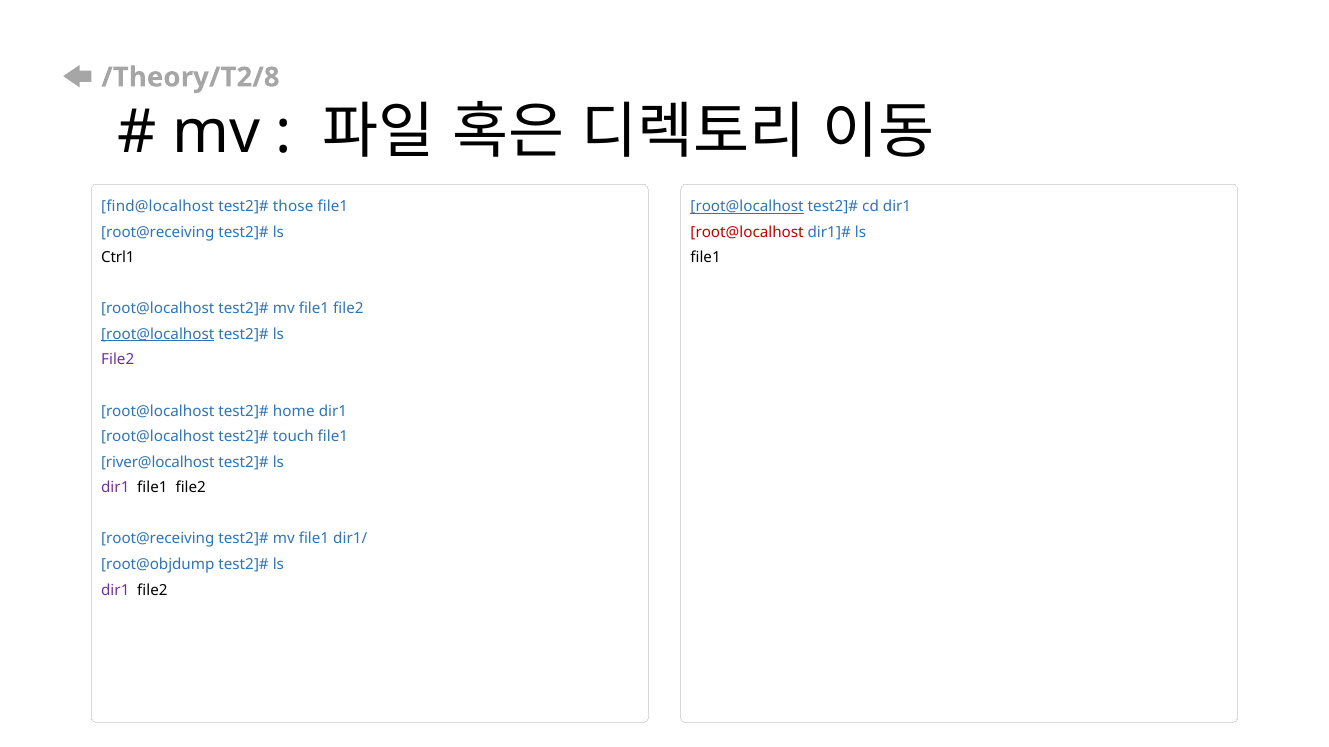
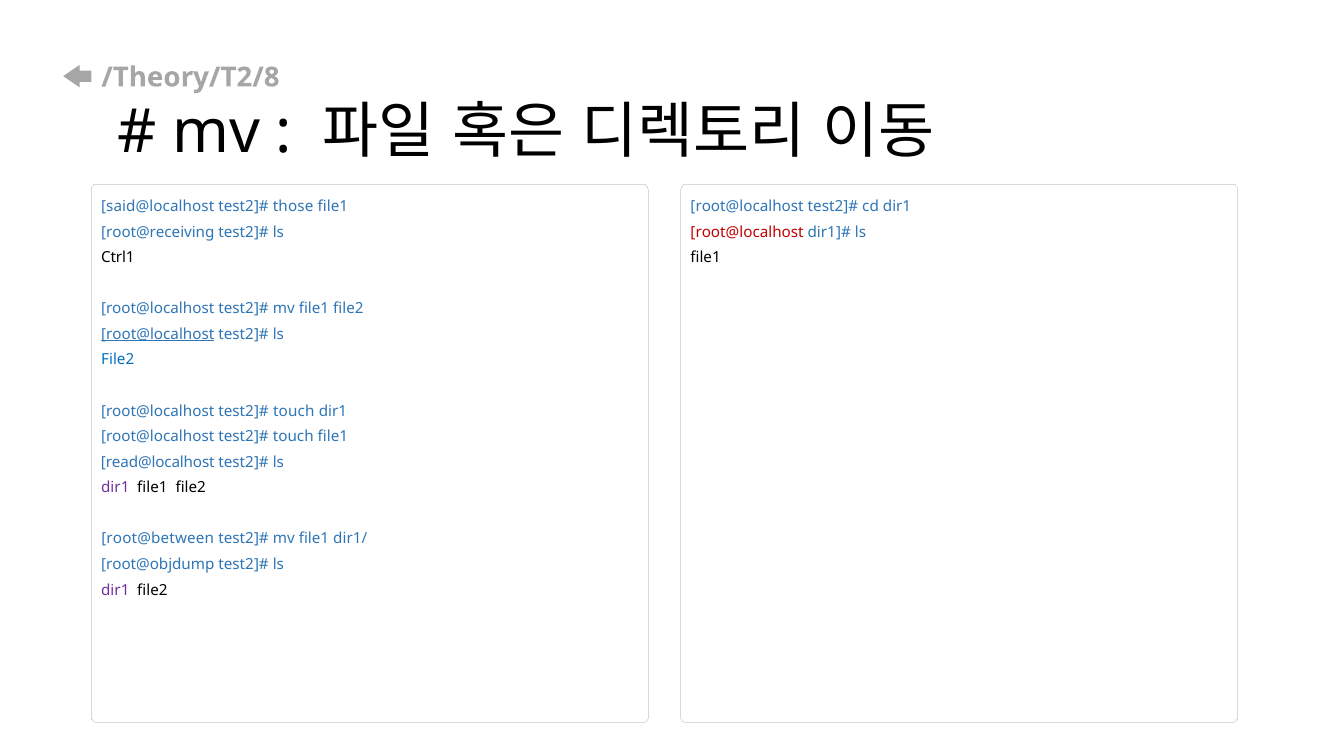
find@localhost: find@localhost -> said@localhost
root@localhost at (747, 207) underline: present -> none
File2 at (118, 360) colour: purple -> blue
home at (294, 411): home -> touch
river@localhost: river@localhost -> read@localhost
root@receiving at (158, 539): root@receiving -> root@between
